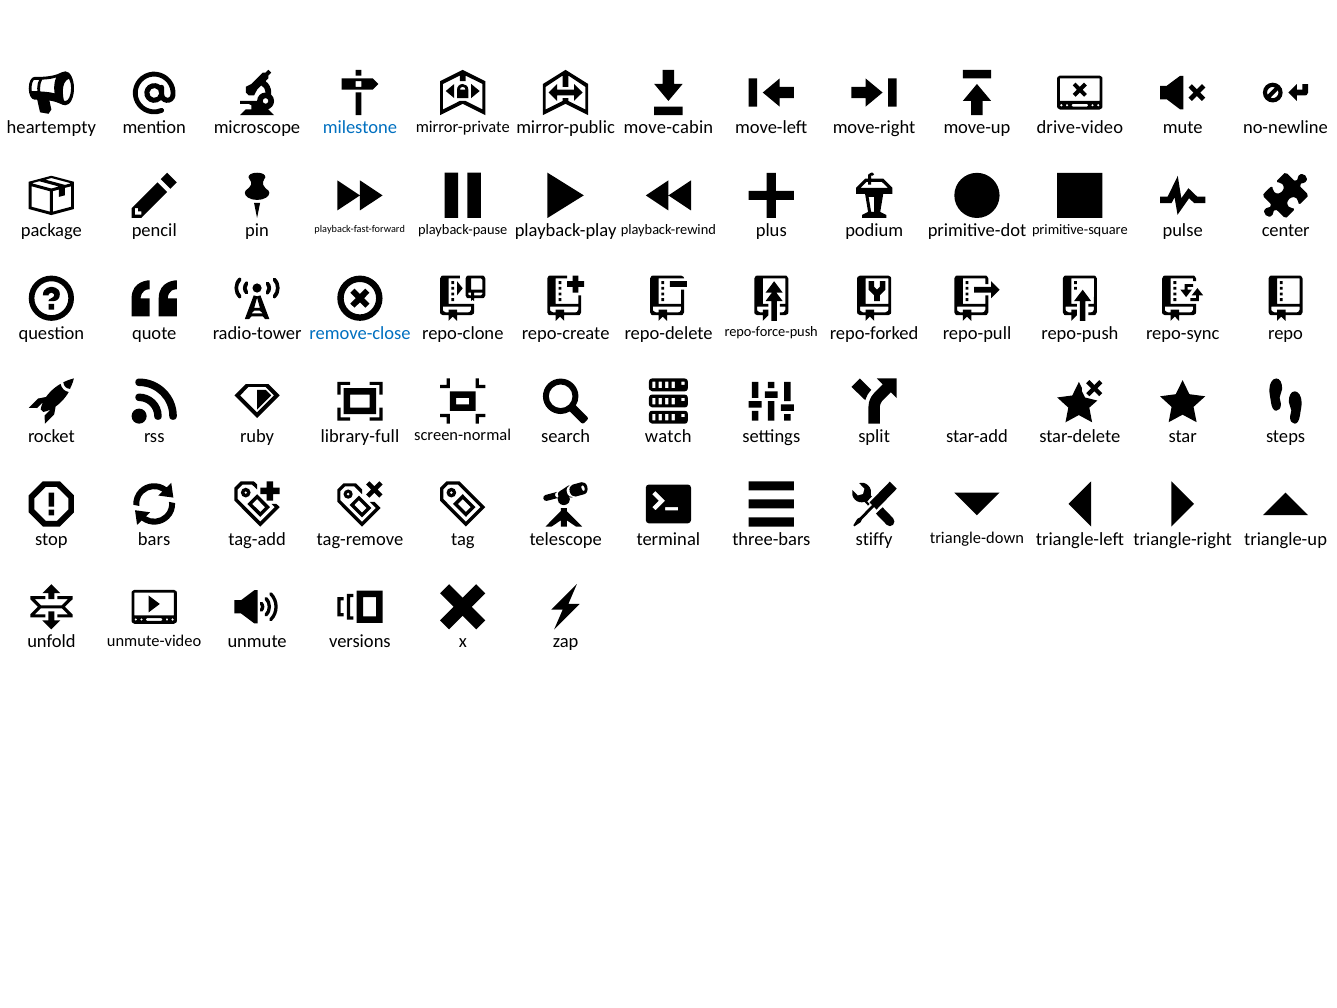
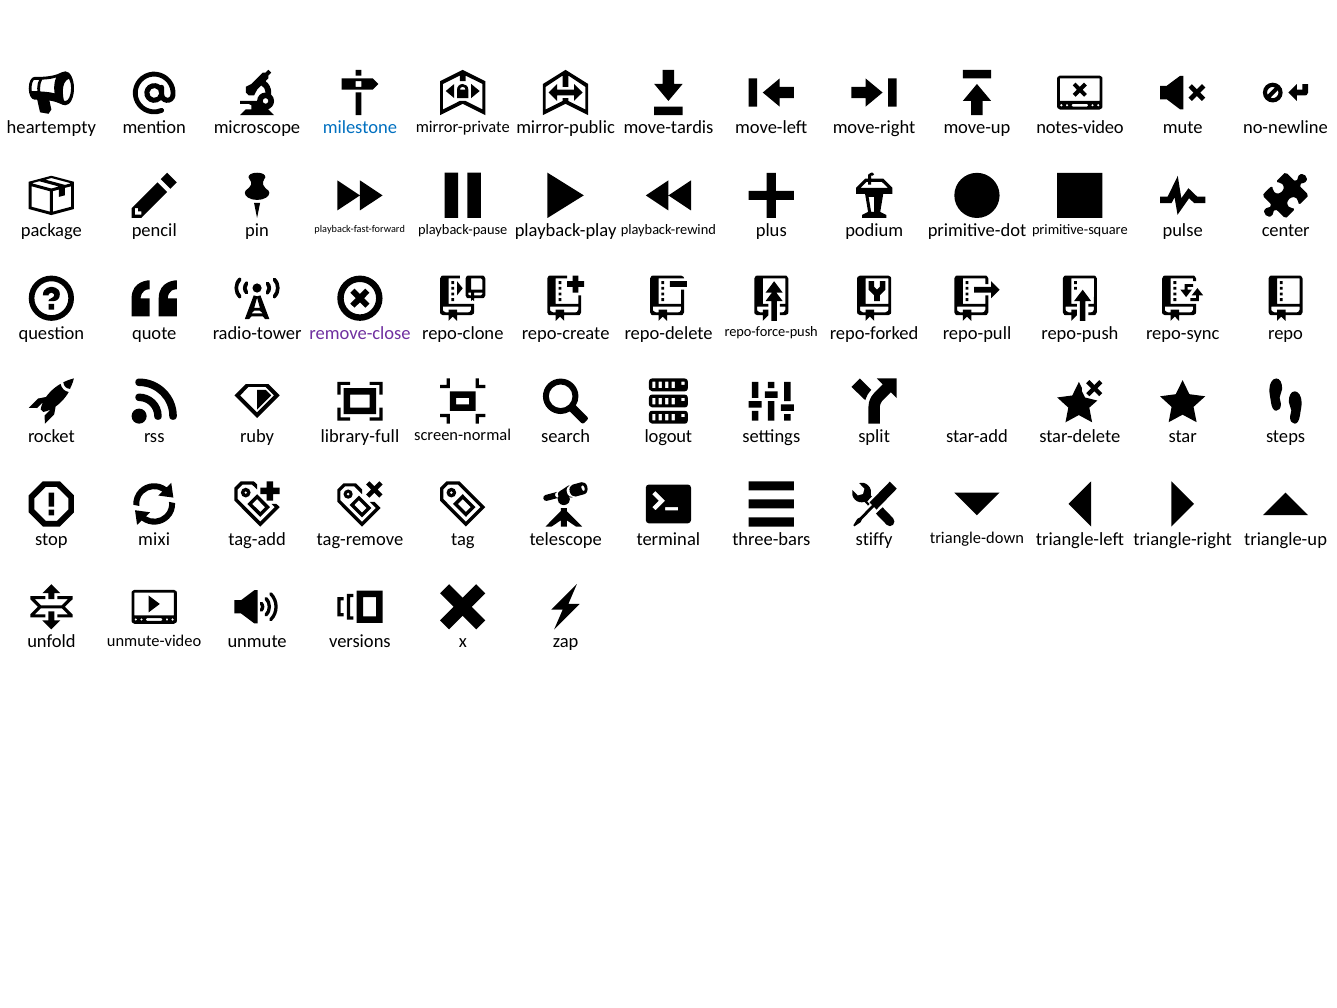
move-cabin: move-cabin -> move-tardis
drive-video: drive-video -> notes-video
remove-close colour: blue -> purple
watch: watch -> logout
bars: bars -> mixi
